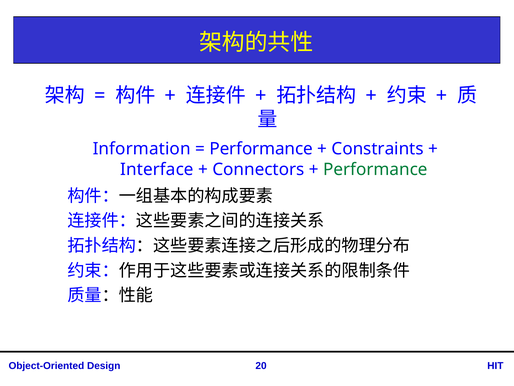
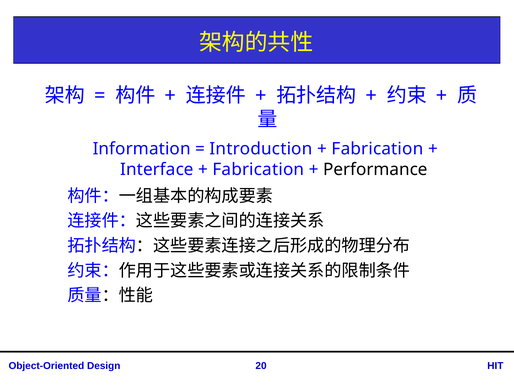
Performance at (261, 149): Performance -> Introduction
Constraints at (378, 149): Constraints -> Fabrication
Connectors at (258, 169): Connectors -> Fabrication
Performance at (375, 169) colour: green -> black
